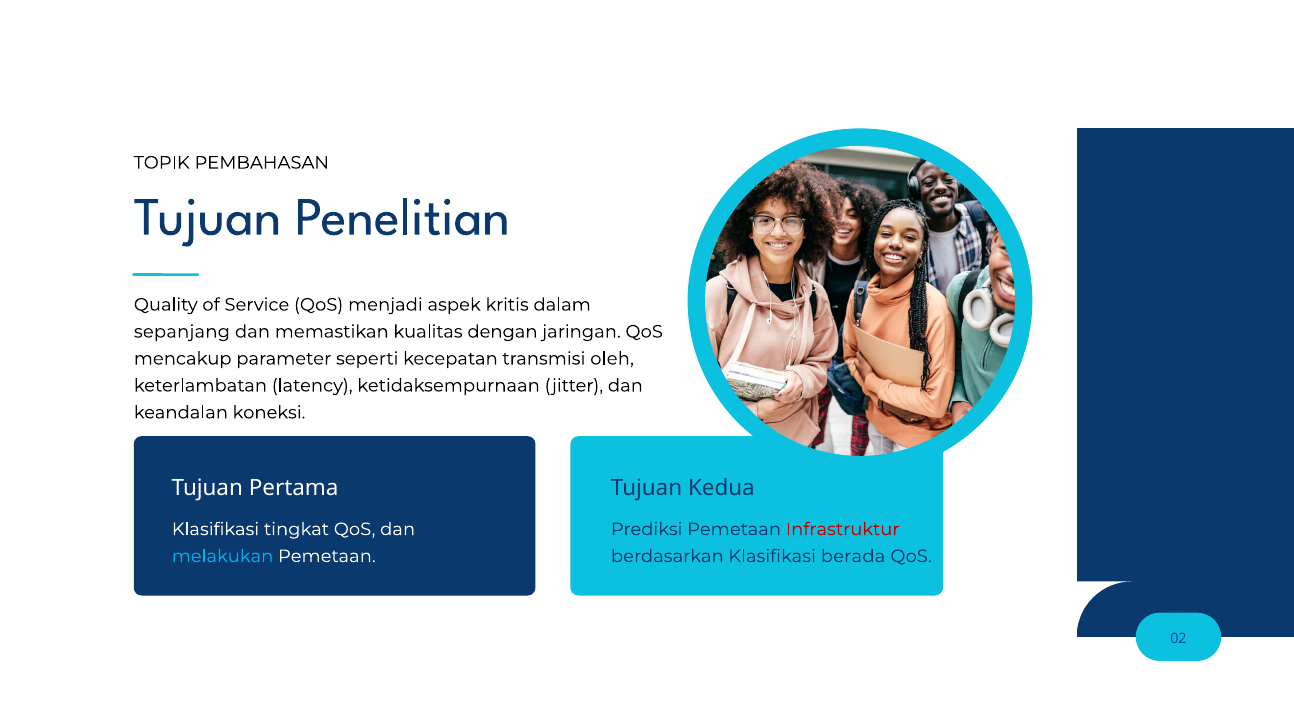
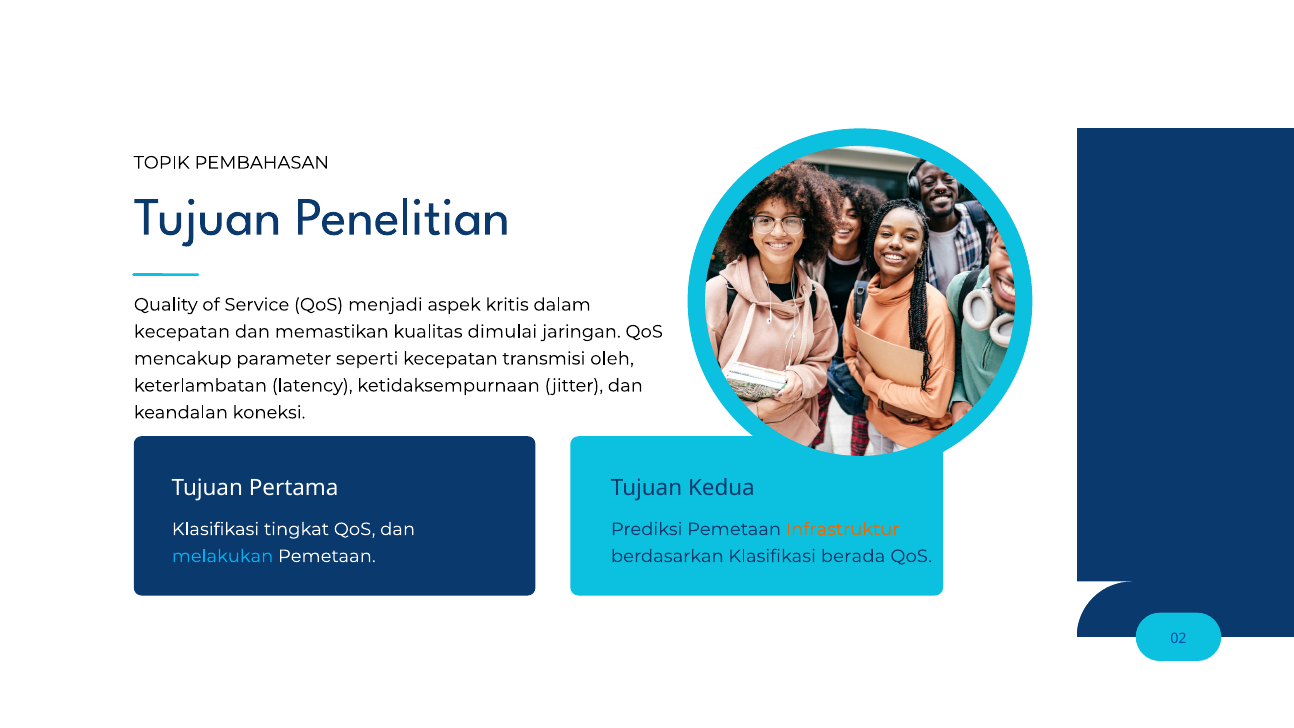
sepanjang at (182, 332): sepanjang -> kecepatan
dengan: dengan -> dimulai
Infrastruktur colour: red -> orange
